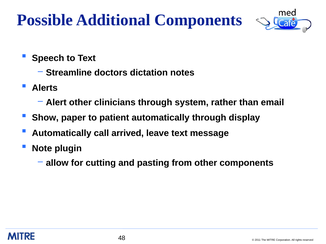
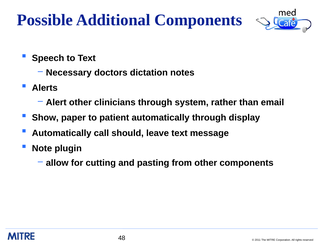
Streamline: Streamline -> Necessary
arrived: arrived -> should
